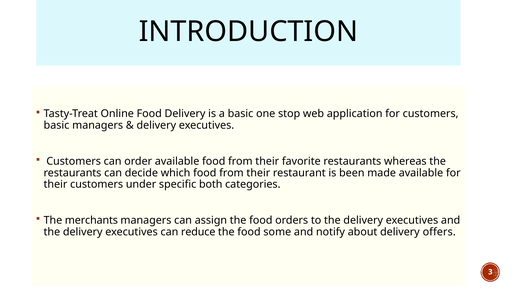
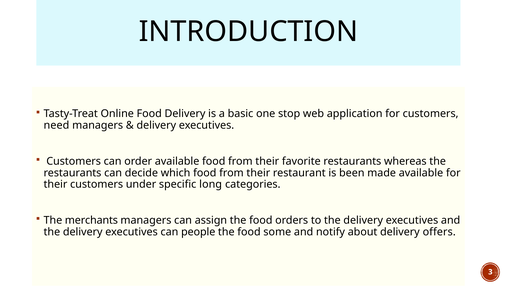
basic at (57, 125): basic -> need
both: both -> long
reduce: reduce -> people
